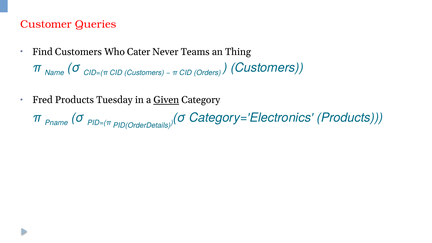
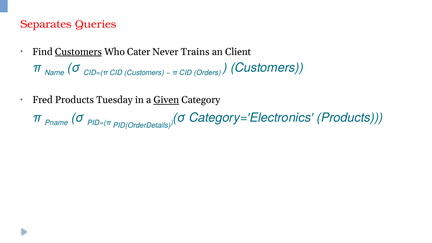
Customer: Customer -> Separates
Customers at (78, 52) underline: none -> present
Teams: Teams -> Trains
Thing: Thing -> Client
